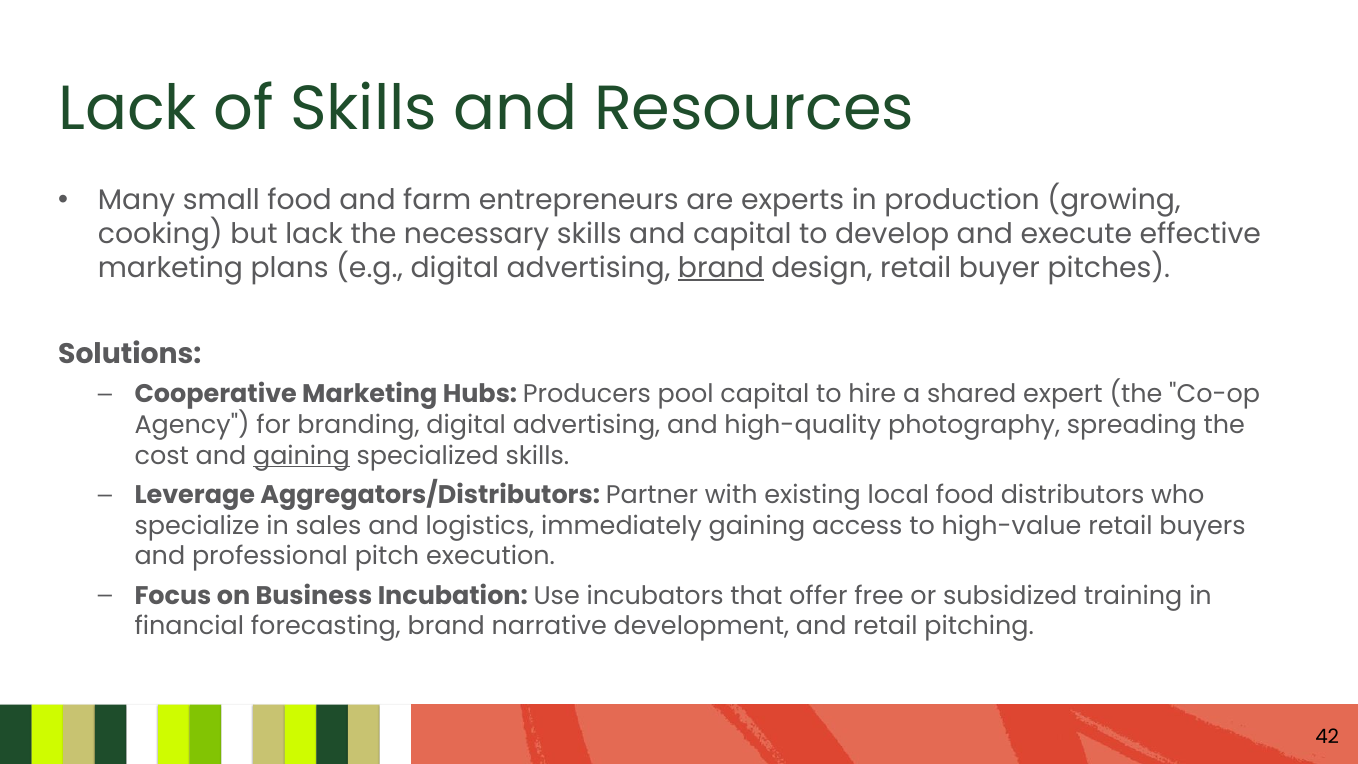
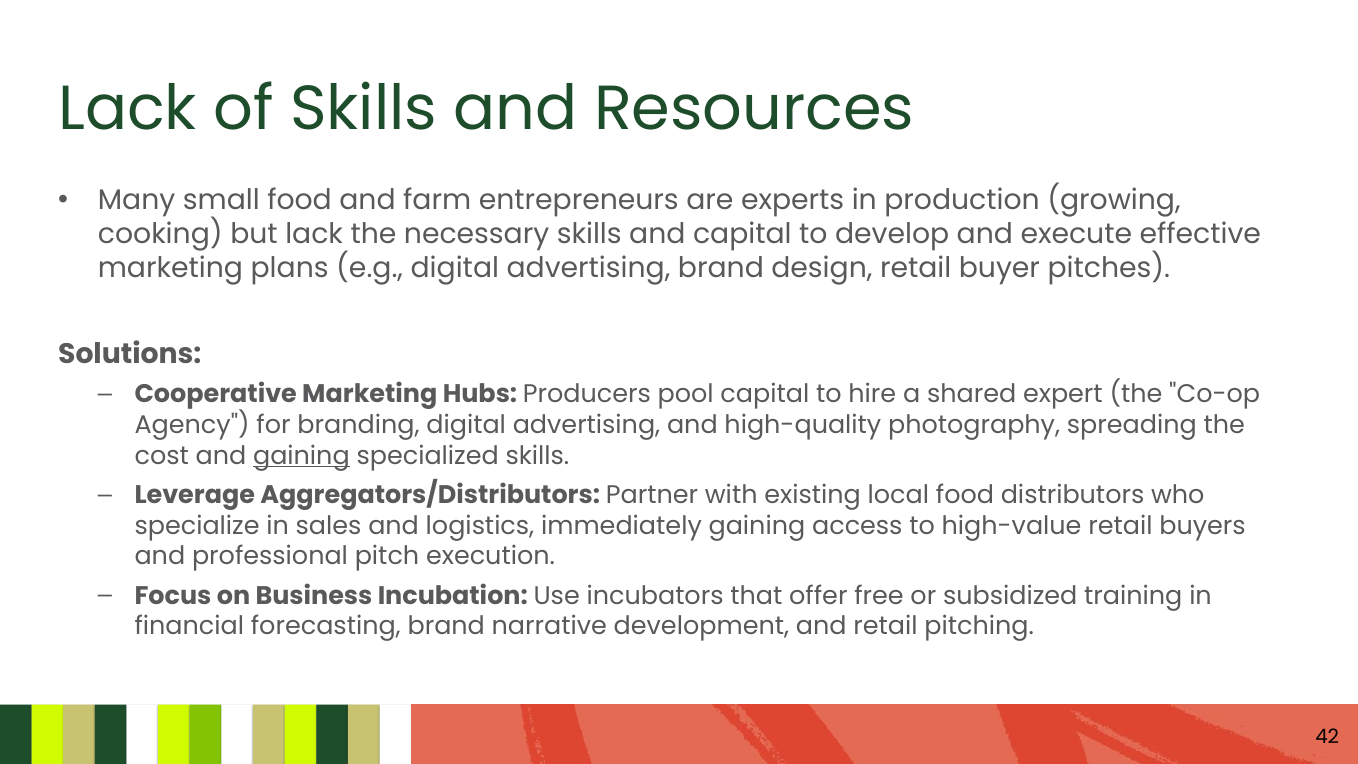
brand at (721, 268) underline: present -> none
